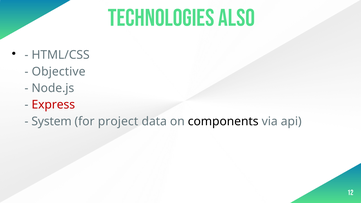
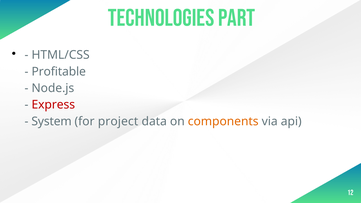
Also: Also -> Part
Objective: Objective -> Profitable
components colour: black -> orange
